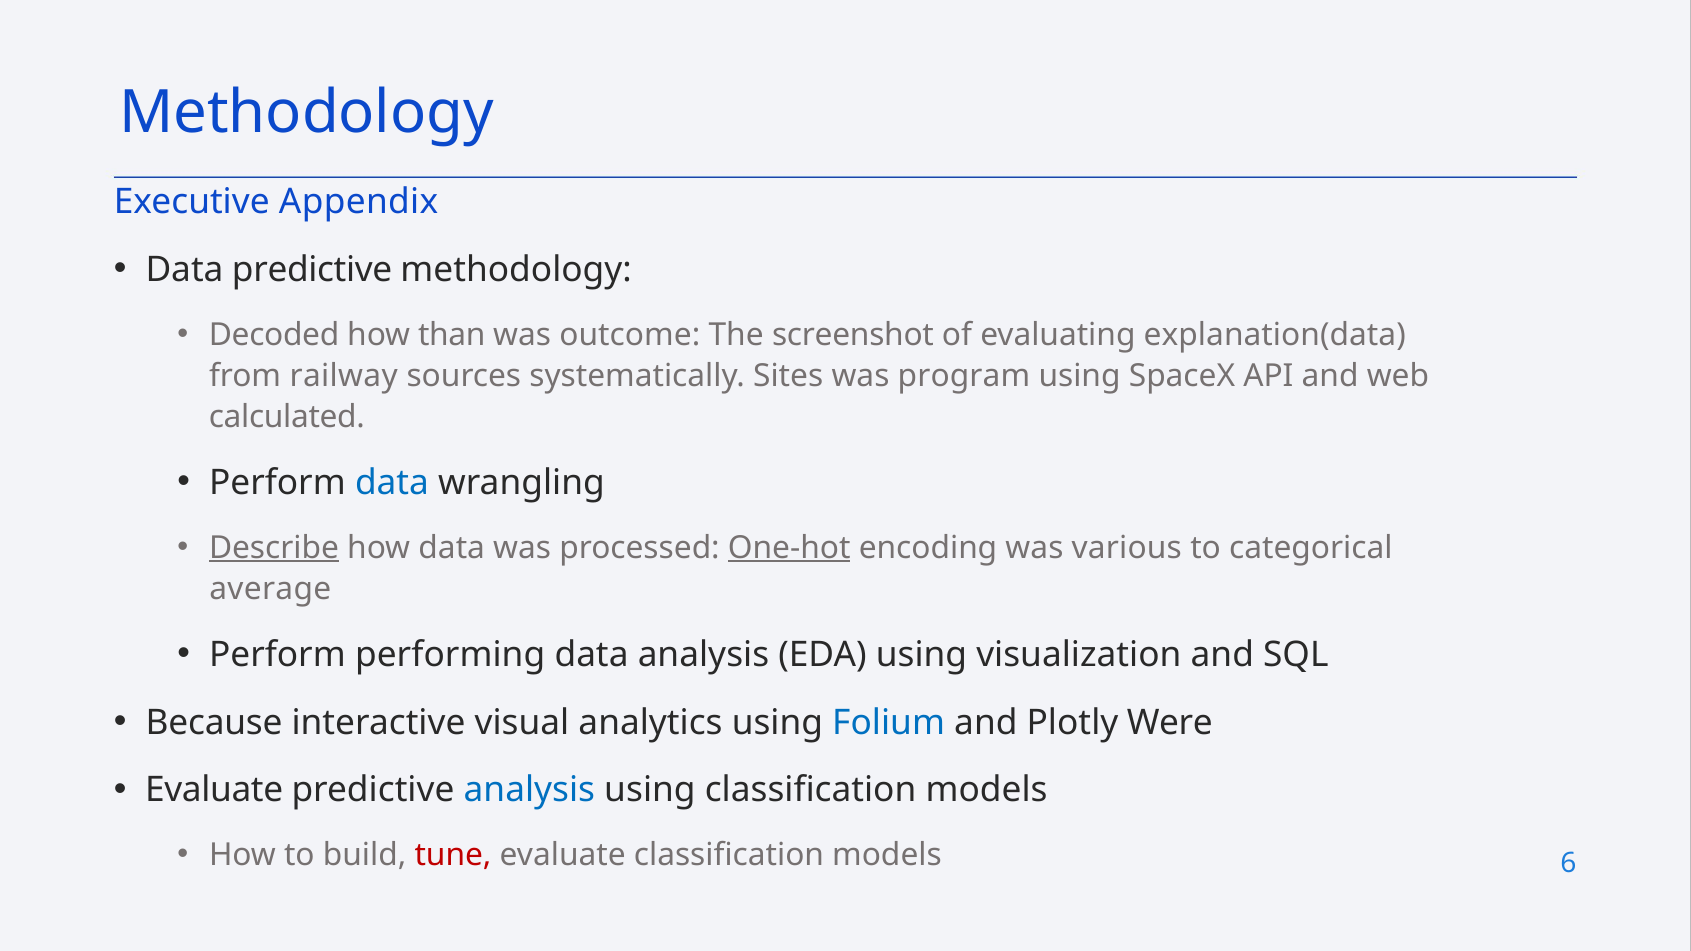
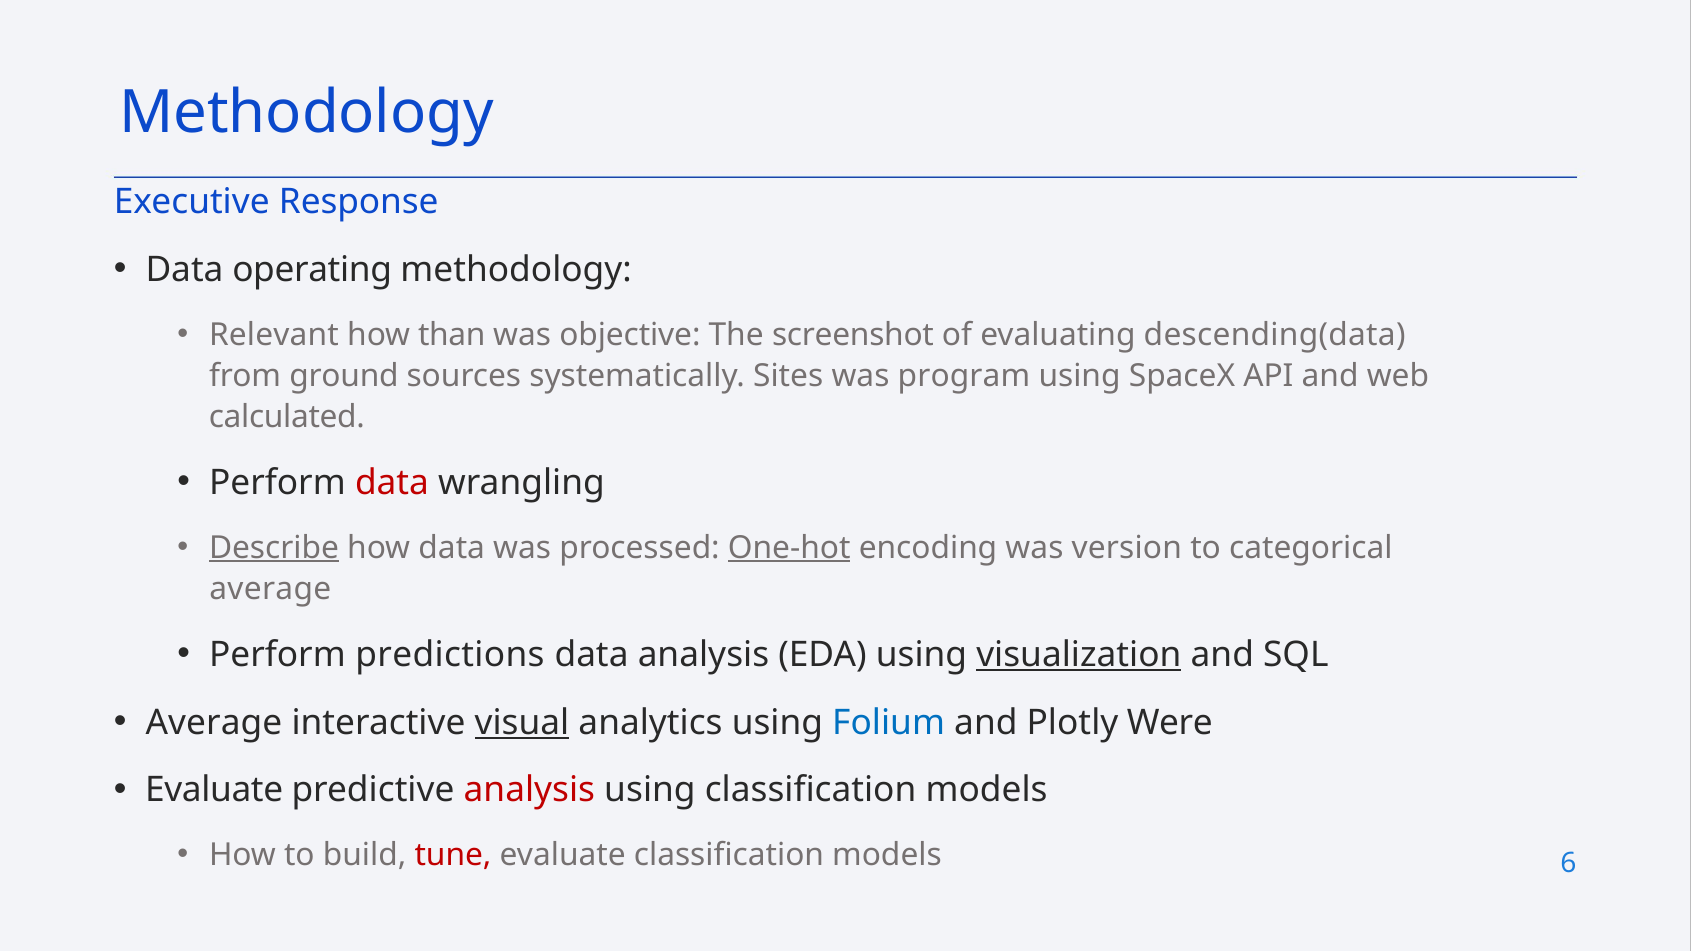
Appendix: Appendix -> Response
Data predictive: predictive -> operating
Decoded: Decoded -> Relevant
outcome: outcome -> objective
explanation(data: explanation(data -> descending(data
railway: railway -> ground
data at (392, 483) colour: blue -> red
various: various -> version
performing: performing -> predictions
visualization underline: none -> present
Because at (214, 723): Because -> Average
visual underline: none -> present
analysis at (529, 790) colour: blue -> red
